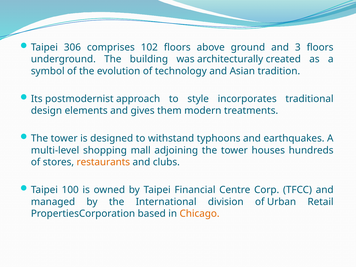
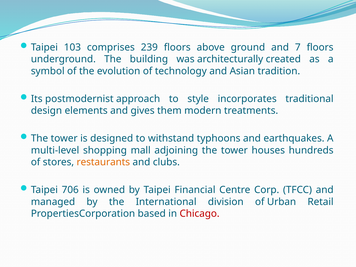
306: 306 -> 103
102: 102 -> 239
3: 3 -> 7
100: 100 -> 706
Chicago colour: orange -> red
